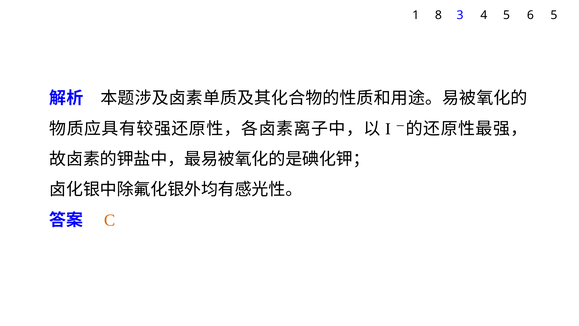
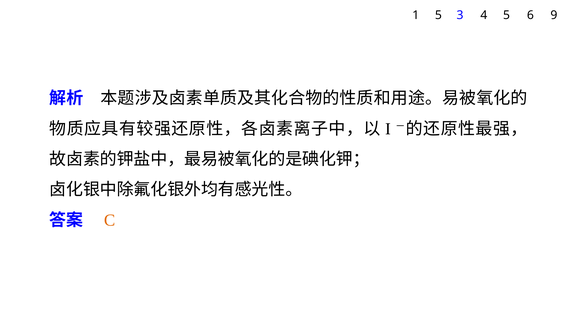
1 8: 8 -> 5
6 5: 5 -> 9
